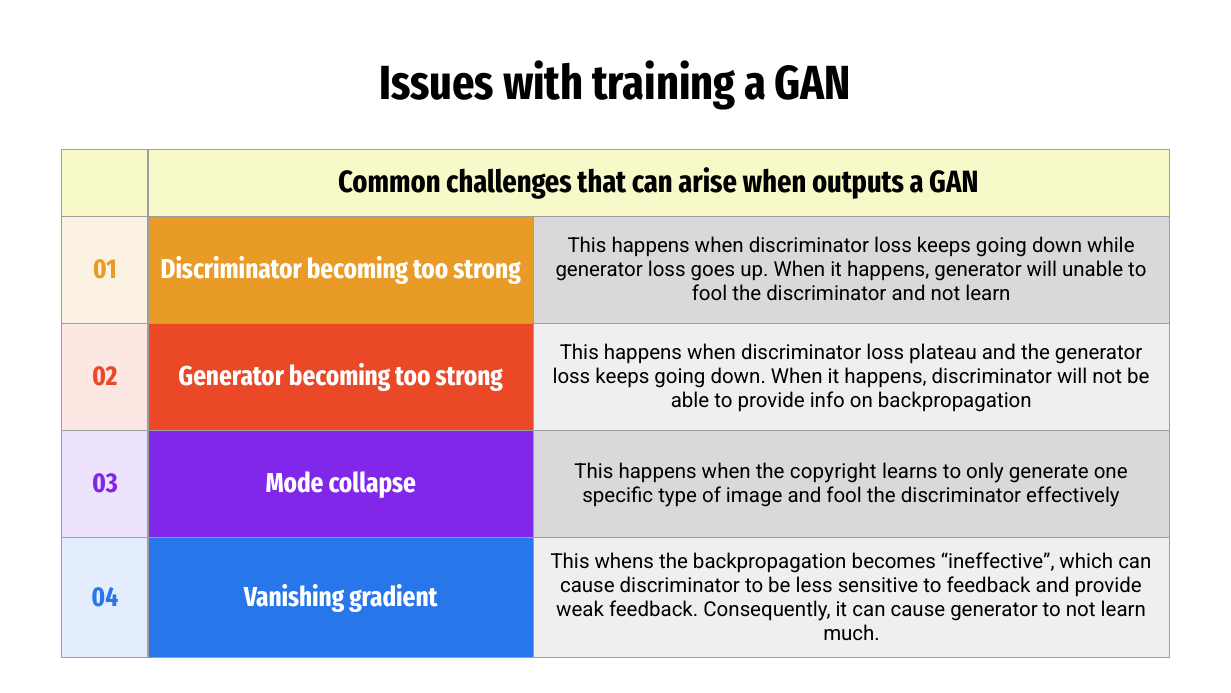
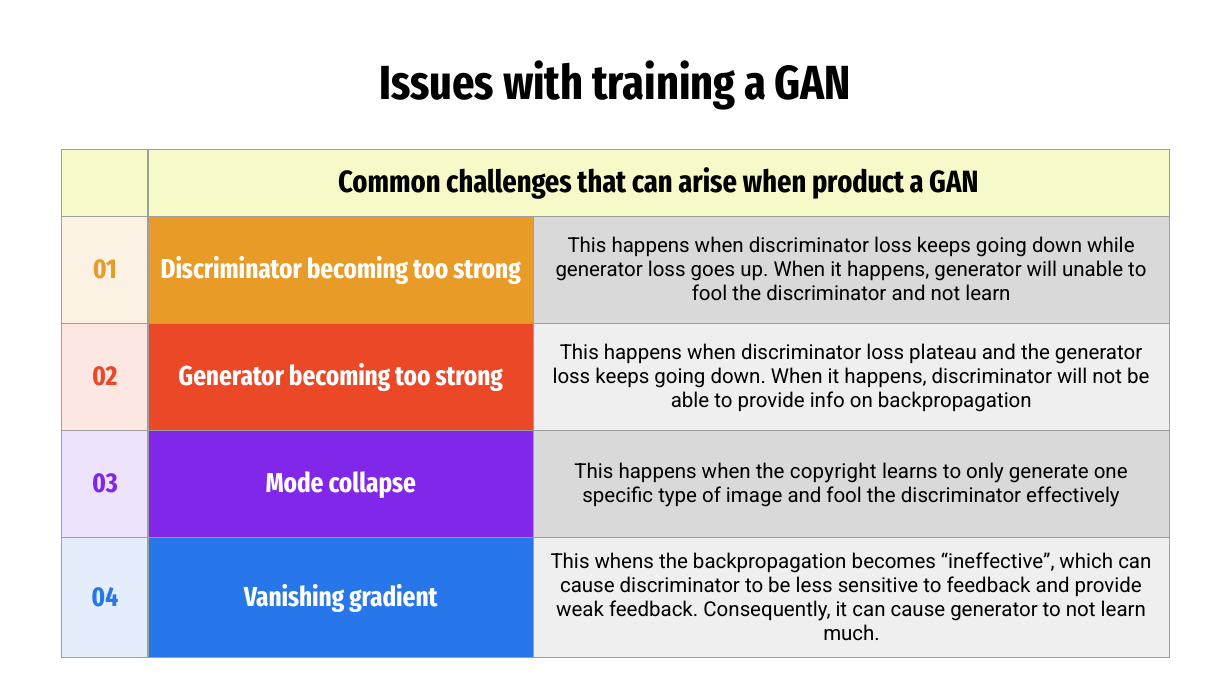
outputs: outputs -> product
